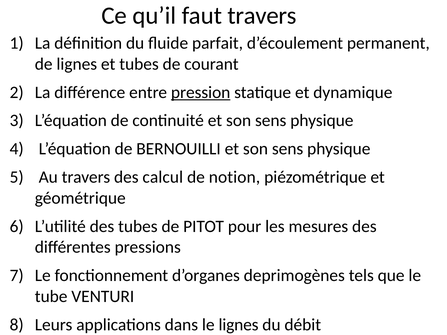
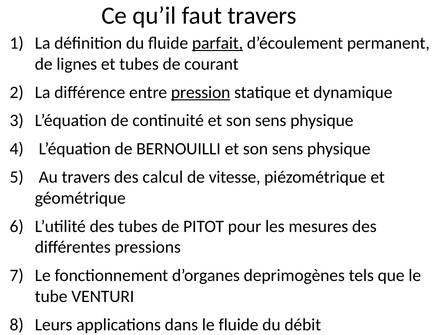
parfait underline: none -> present
notion: notion -> vitesse
le lignes: lignes -> fluide
